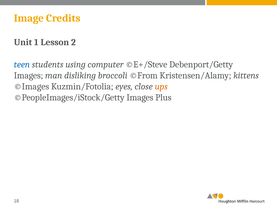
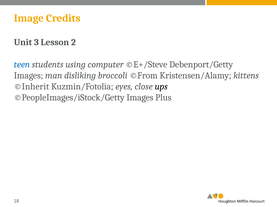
1: 1 -> 3
©Images: ©Images -> ©Inherit
ups colour: orange -> black
